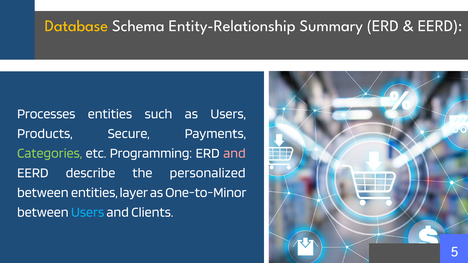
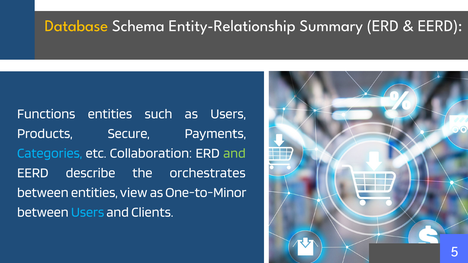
Processes: Processes -> Functions
Categories colour: light green -> light blue
Programming: Programming -> Collaboration
and at (235, 153) colour: pink -> light green
personalized: personalized -> orchestrates
layer: layer -> view
